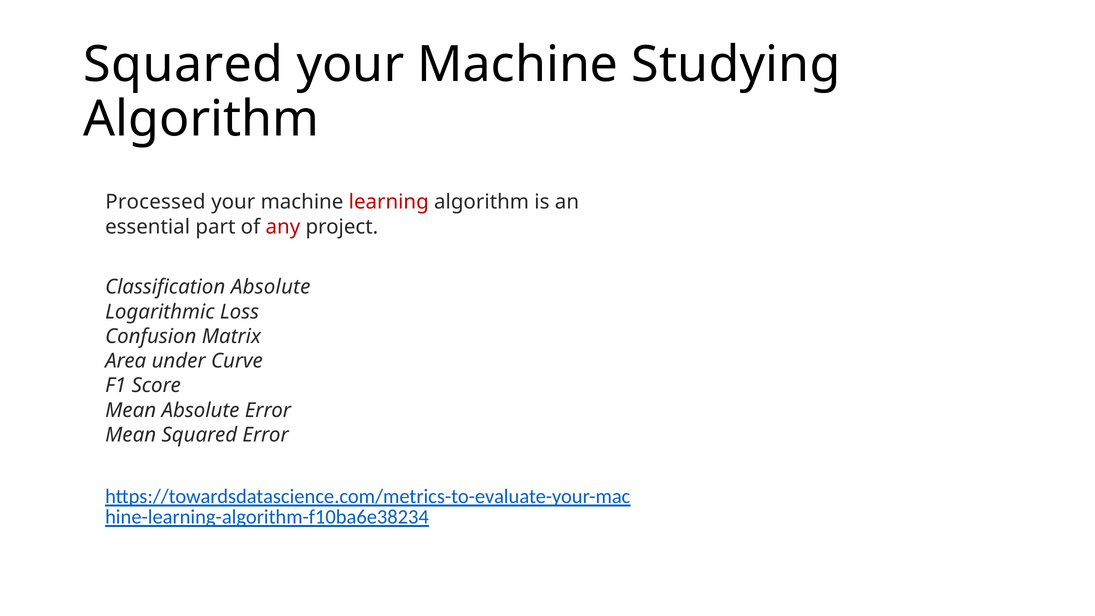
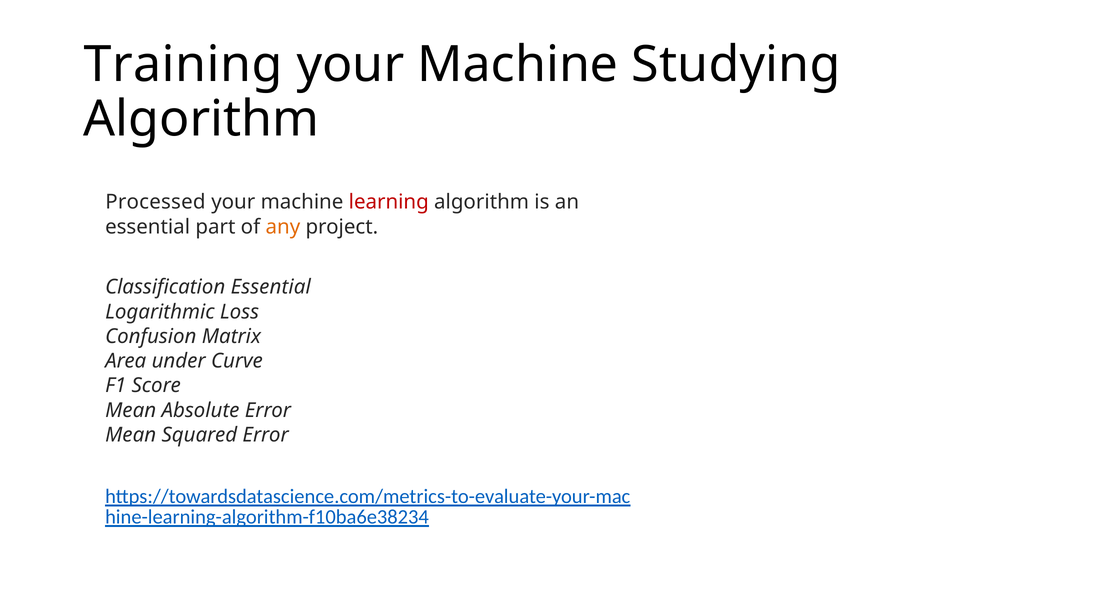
Squared at (183, 65): Squared -> Training
any colour: red -> orange
Classification Absolute: Absolute -> Essential
